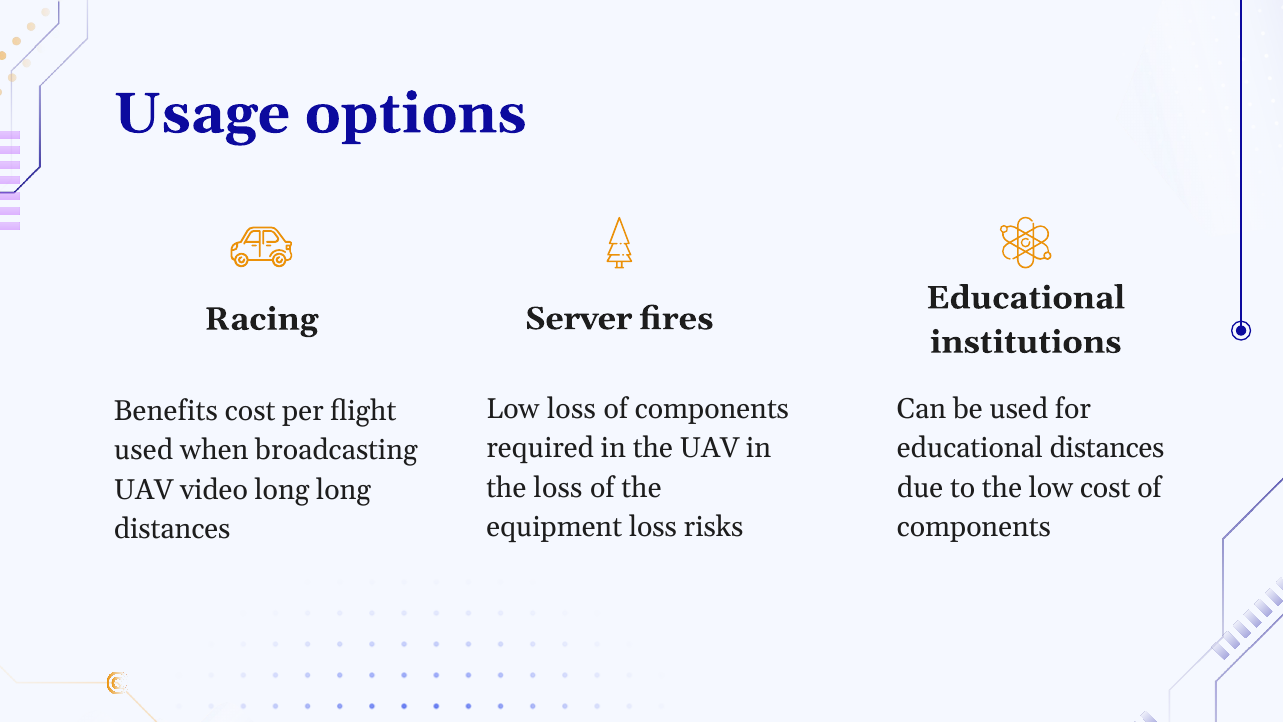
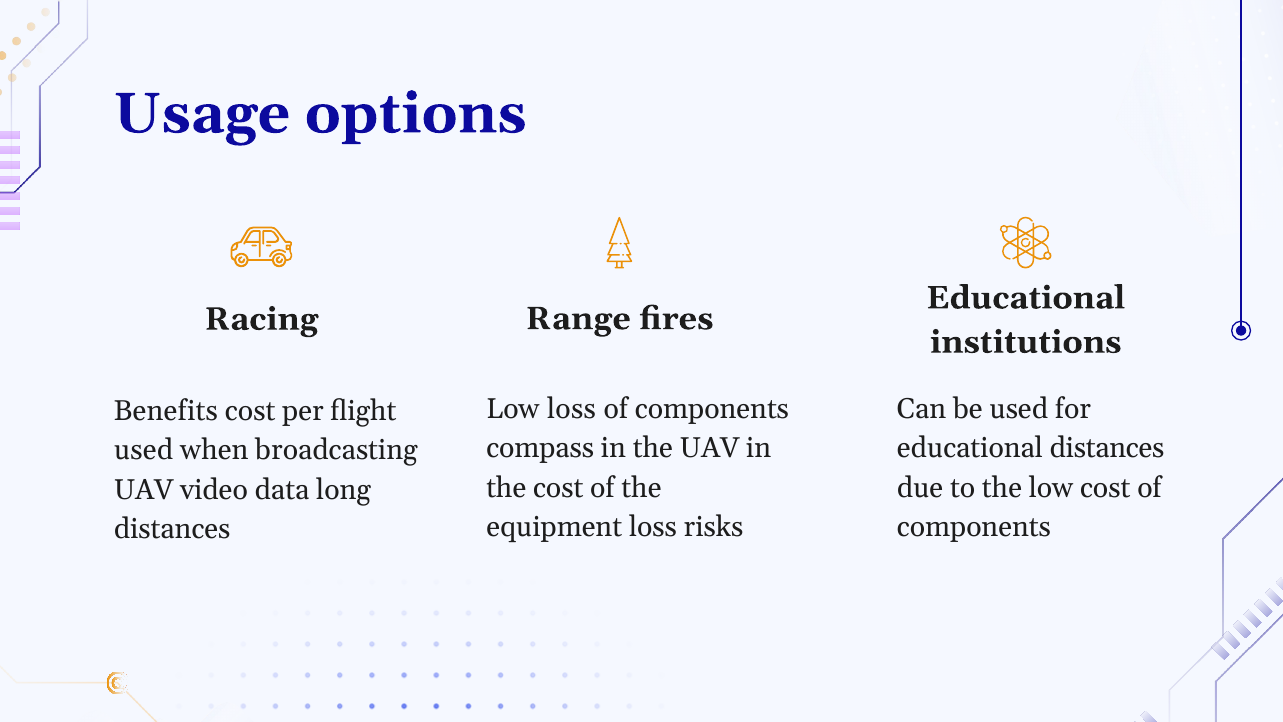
Server: Server -> Range
required: required -> compass
the loss: loss -> cost
video long: long -> data
